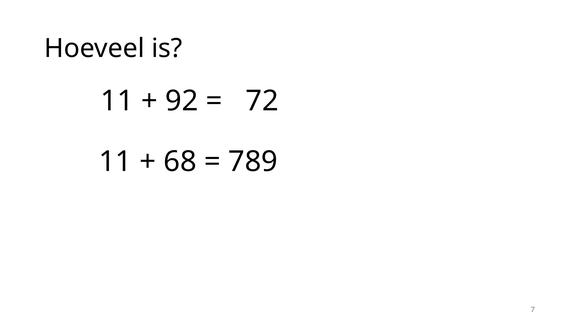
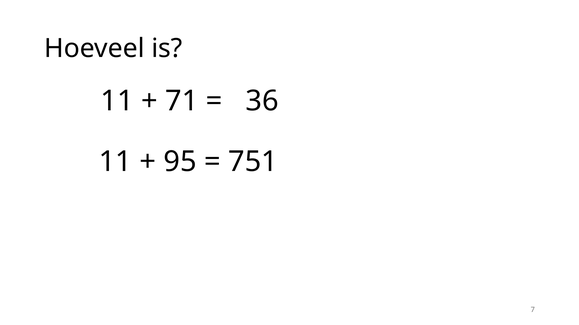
92: 92 -> 71
72: 72 -> 36
68: 68 -> 95
789: 789 -> 751
